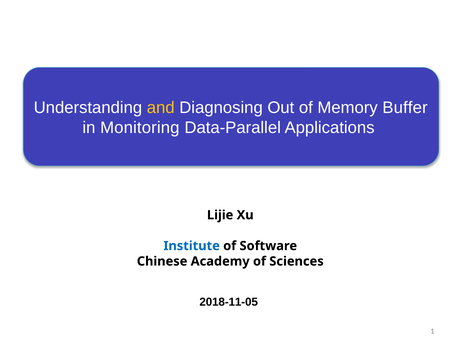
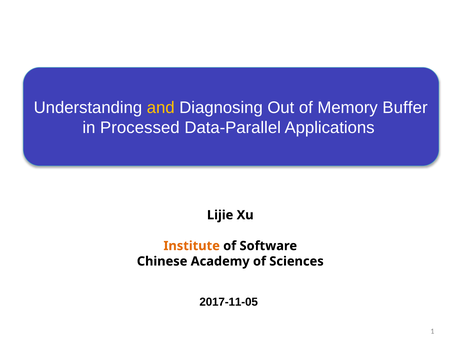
Monitoring: Monitoring -> Processed
Institute colour: blue -> orange
2018-11-05: 2018-11-05 -> 2017-11-05
